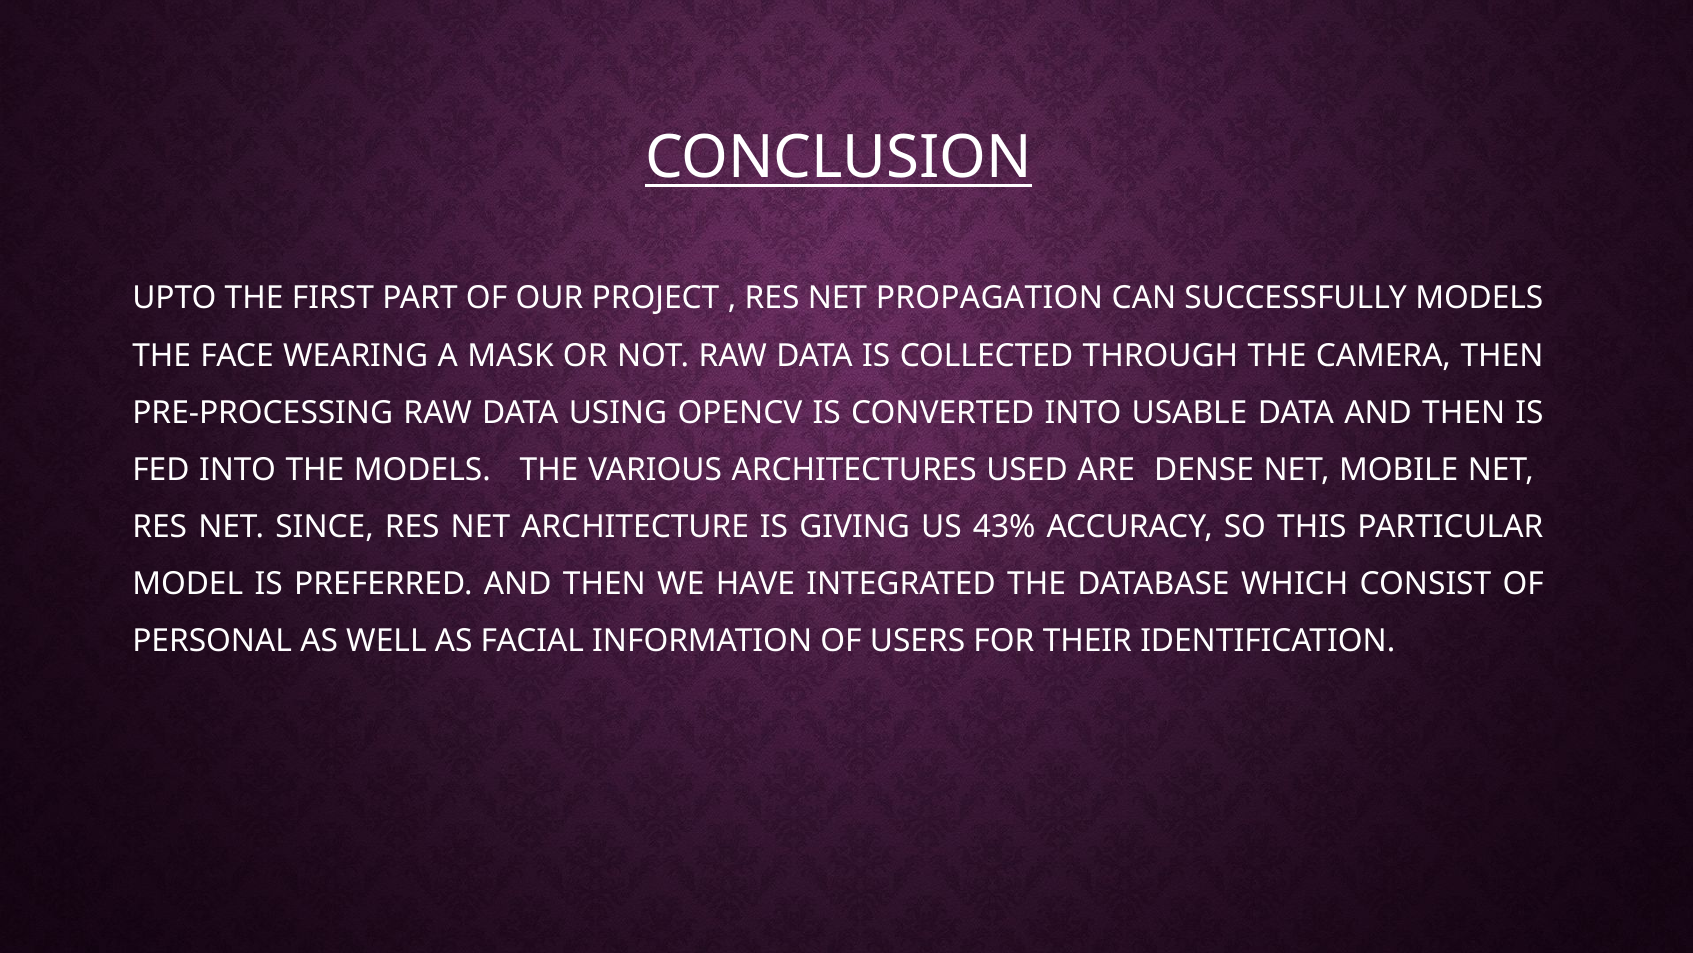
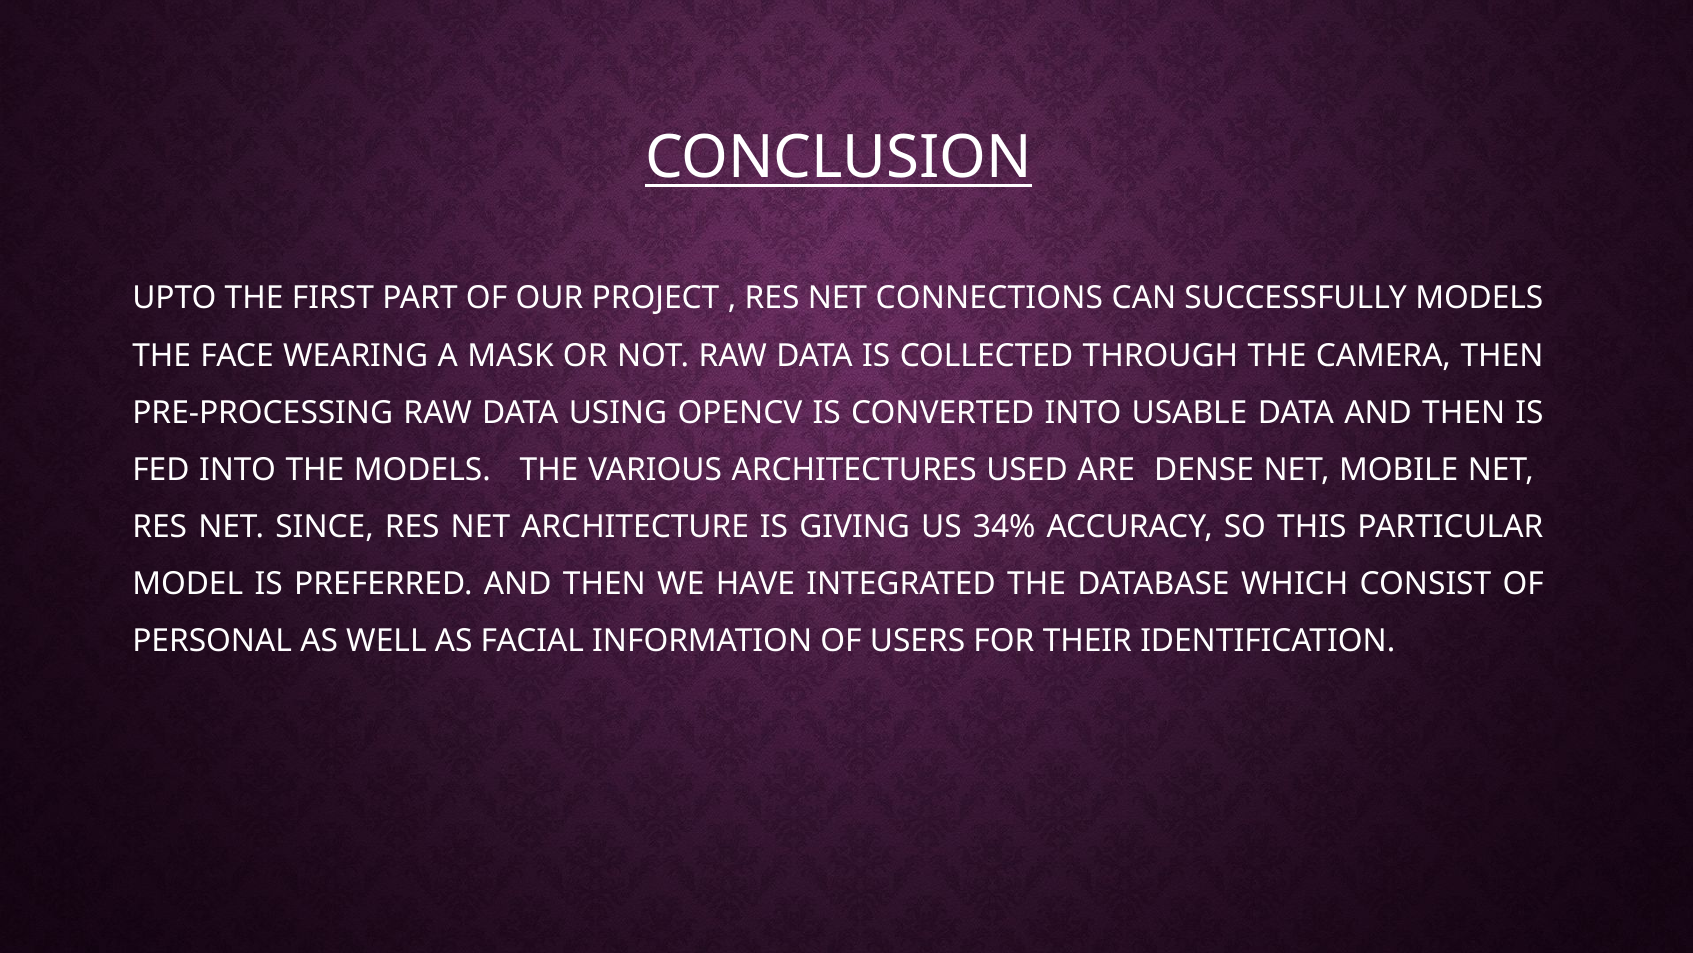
PROPAGATION: PROPAGATION -> CONNECTIONS
43%: 43% -> 34%
